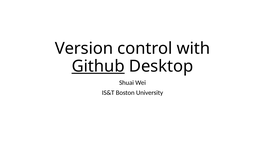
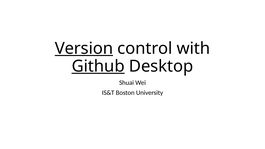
Version underline: none -> present
